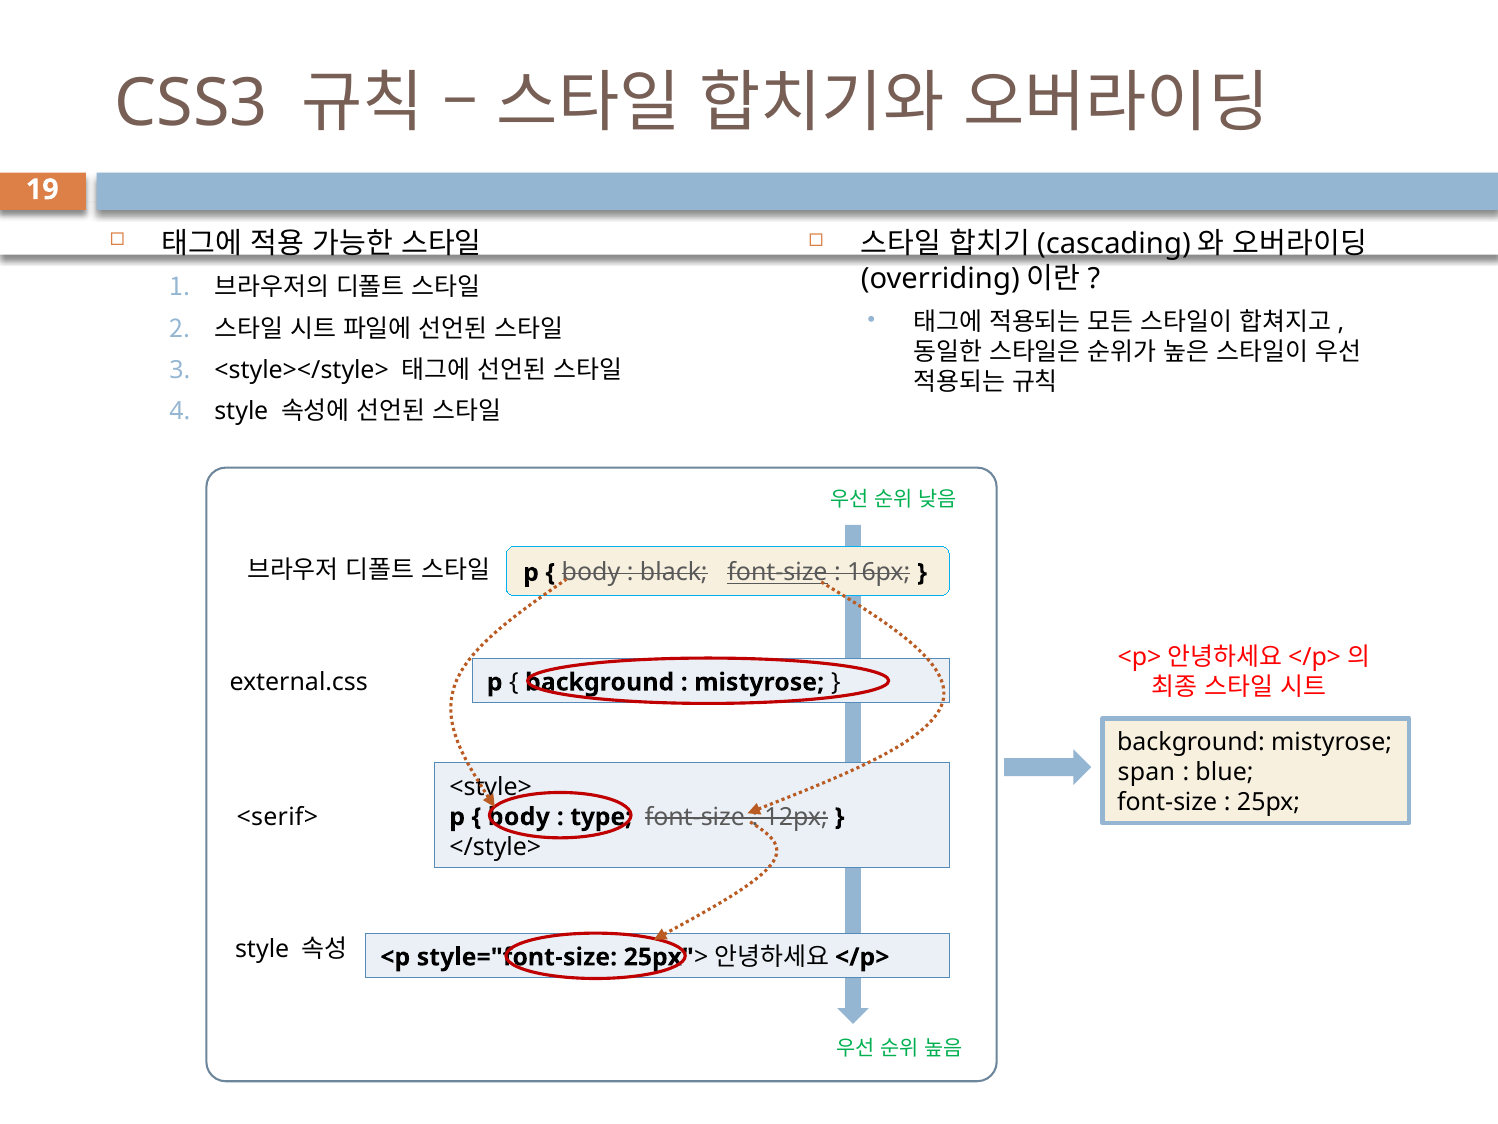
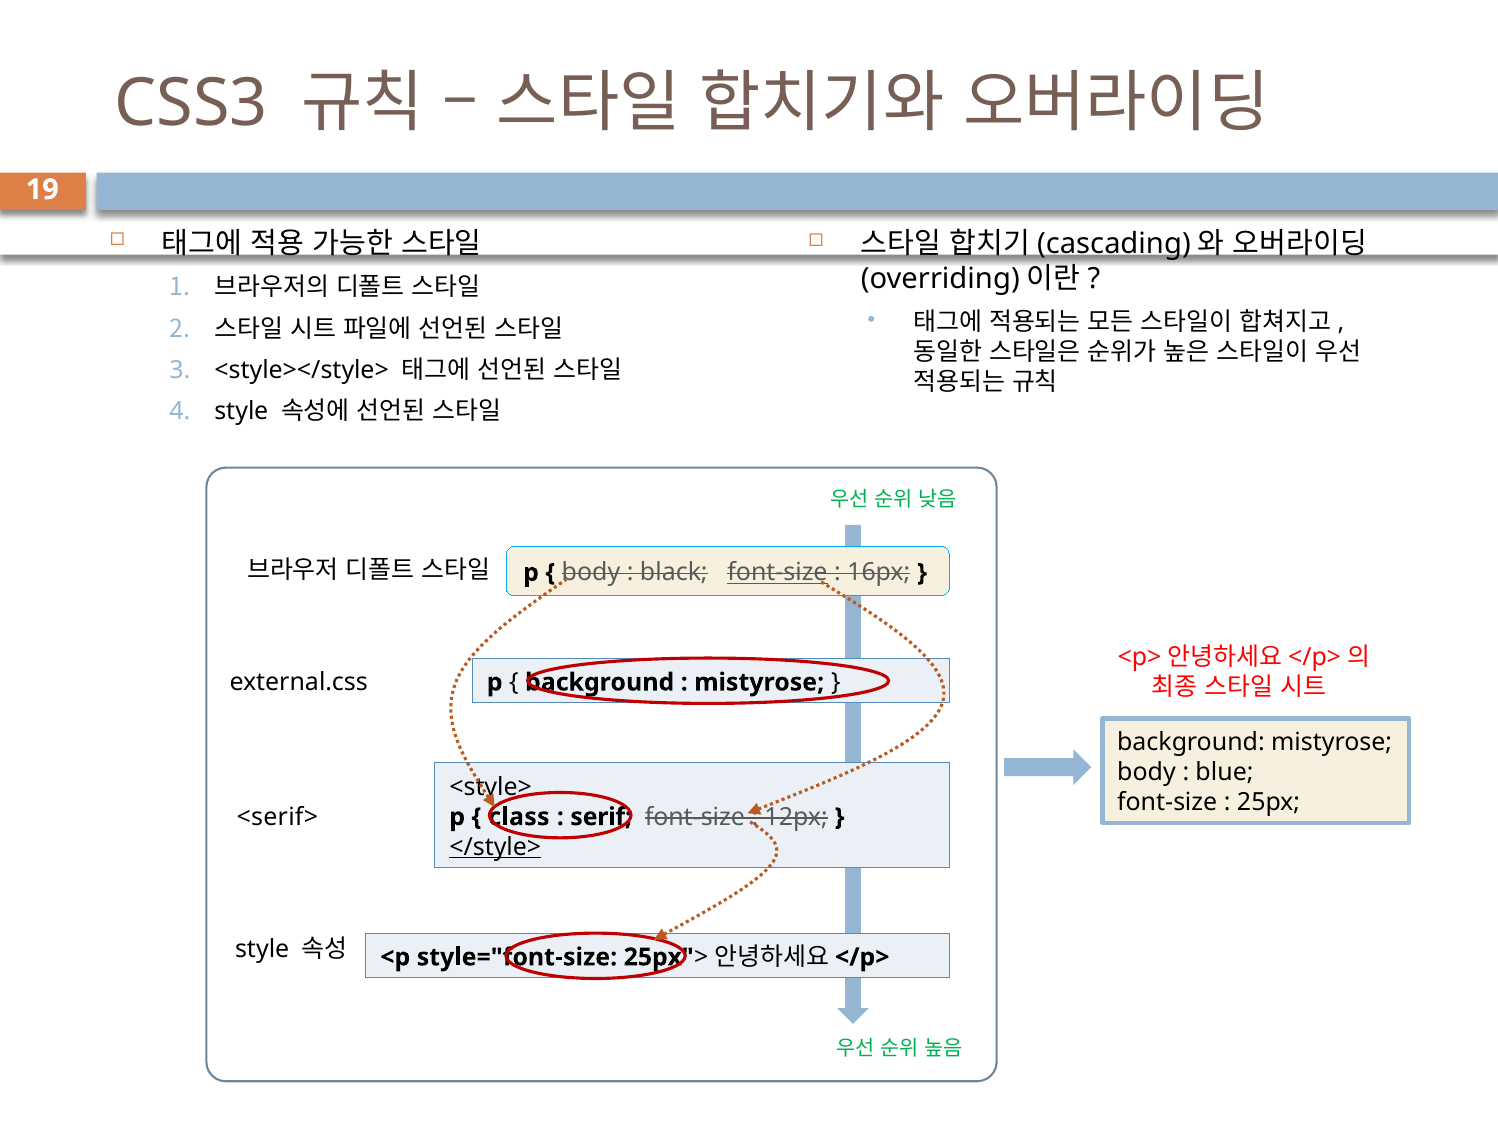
span at (1146, 772): span -> body
body at (519, 817): body -> class
type: type -> serif
</style> underline: none -> present
